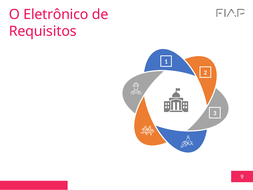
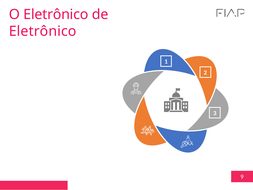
Requisitos at (43, 31): Requisitos -> Eletrônico
